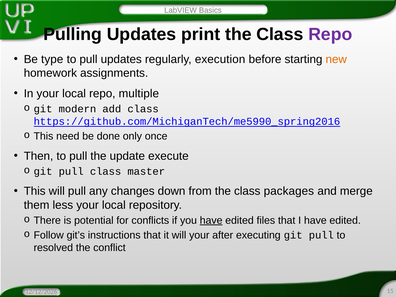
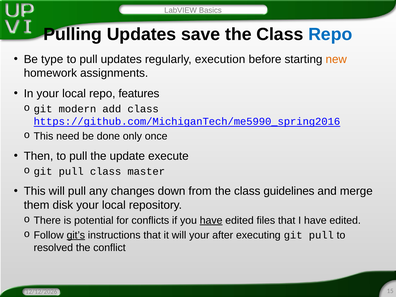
print: print -> save
Repo at (330, 34) colour: purple -> blue
multiple: multiple -> features
packages: packages -> guidelines
less: less -> disk
git’s underline: none -> present
